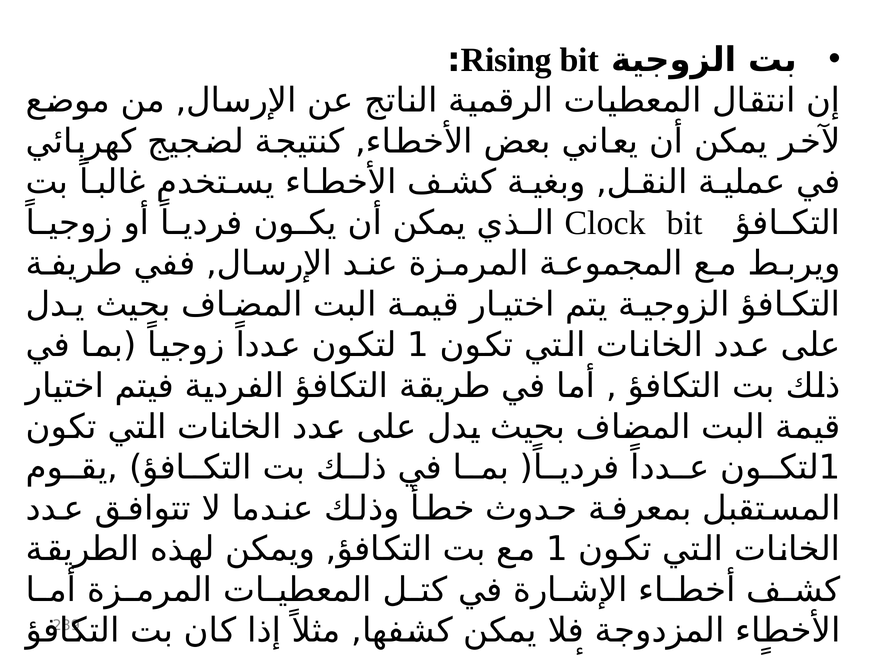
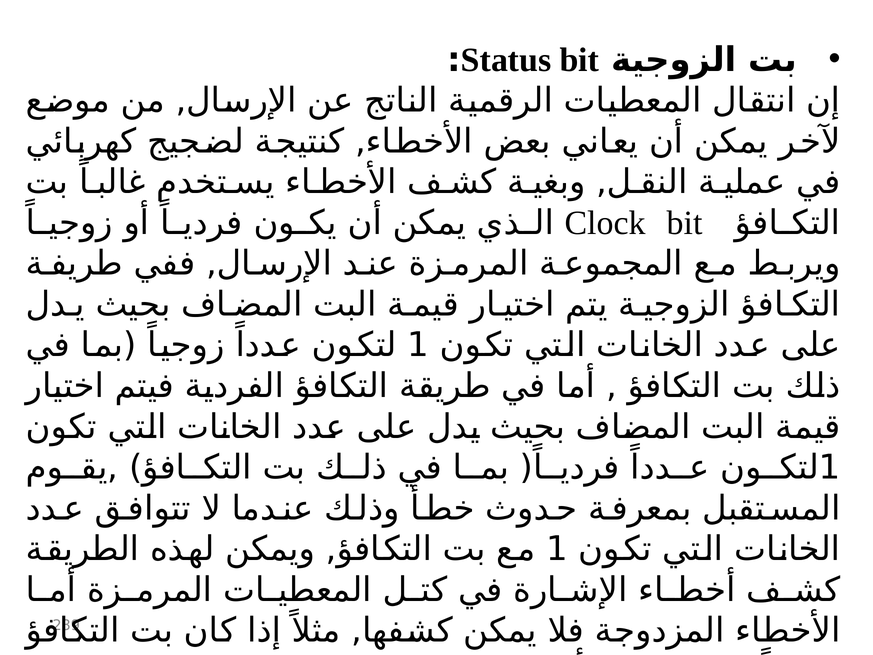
Rising: Rising -> Status
